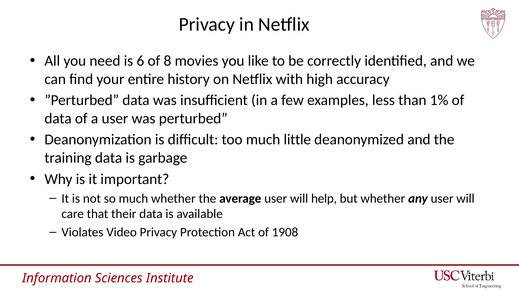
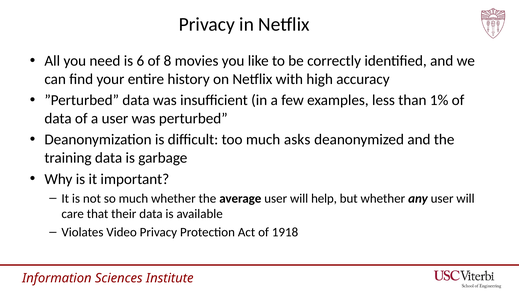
little: little -> asks
1908: 1908 -> 1918
